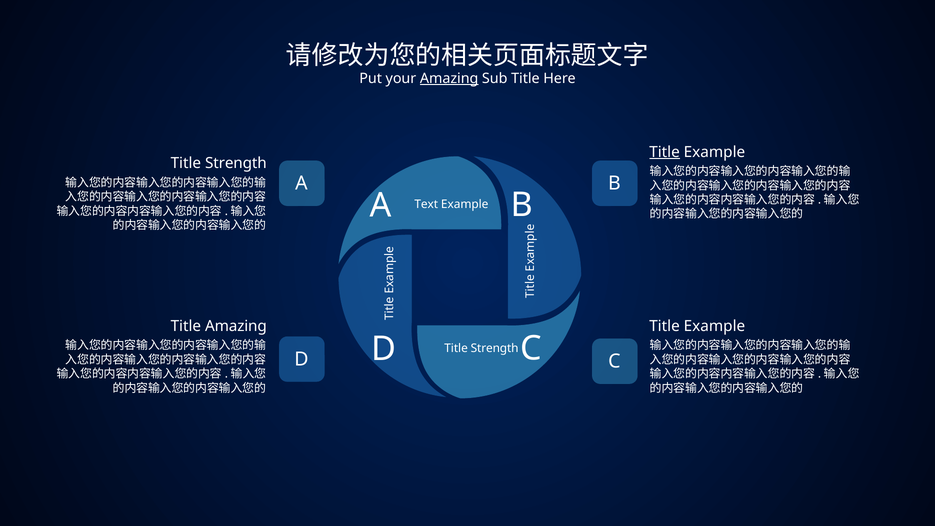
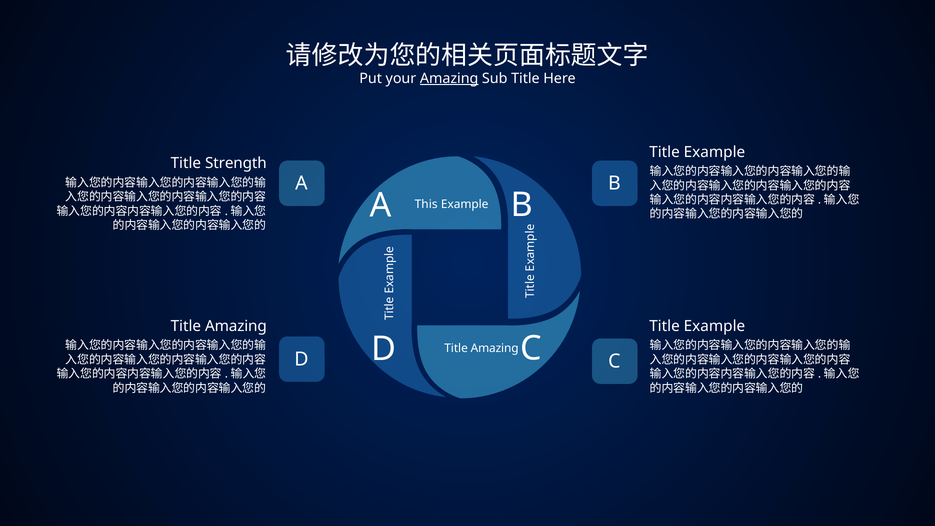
Title at (665, 152) underline: present -> none
Text: Text -> This
Strength at (495, 348): Strength -> Amazing
